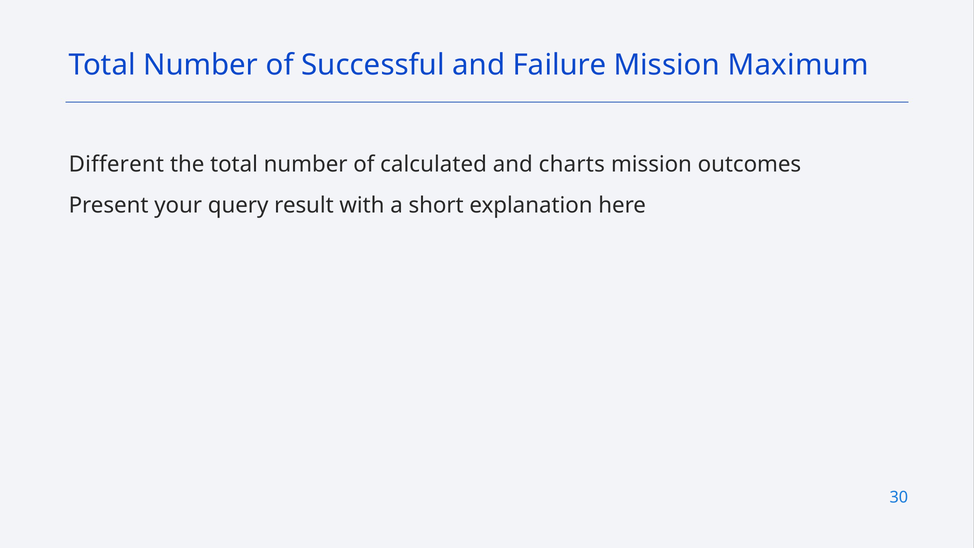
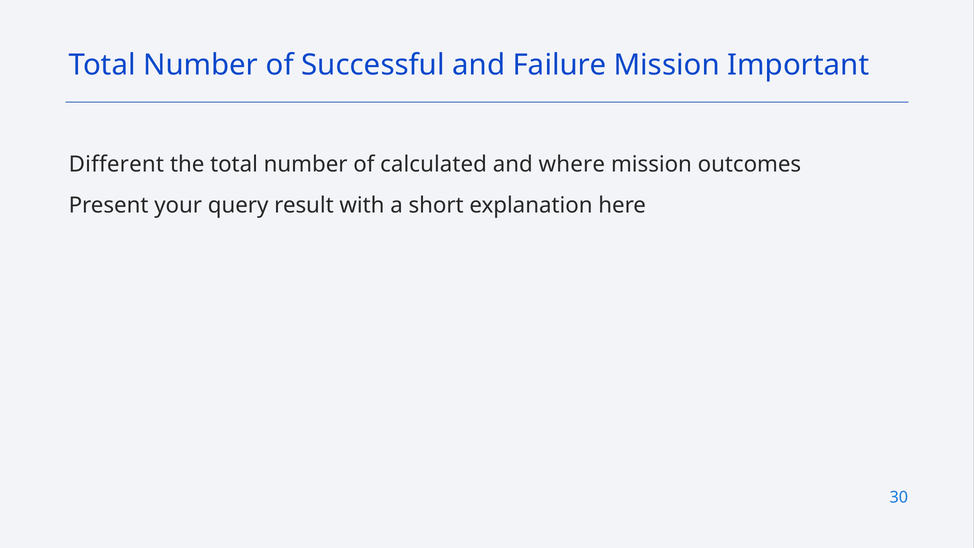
Maximum: Maximum -> Important
charts: charts -> where
